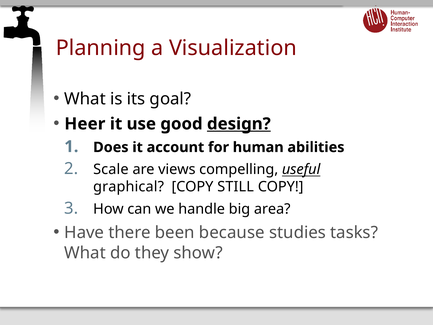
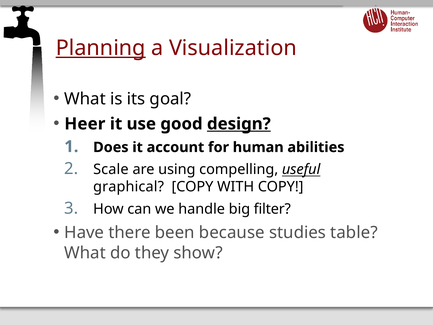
Planning underline: none -> present
views: views -> using
STILL: STILL -> WITH
area: area -> filter
tasks: tasks -> table
